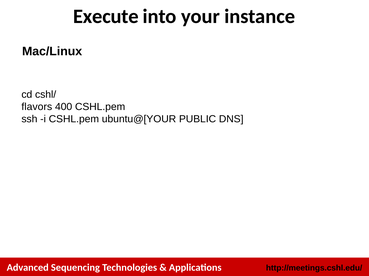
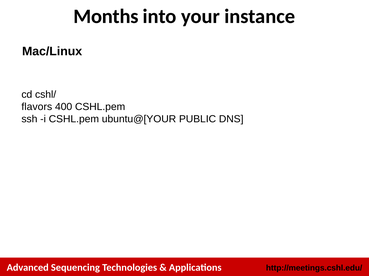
Execute: Execute -> Months
